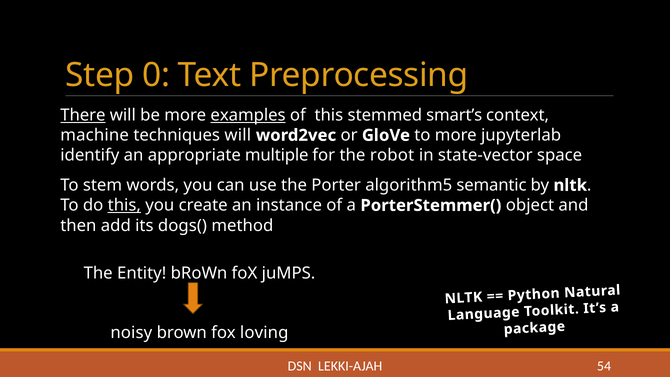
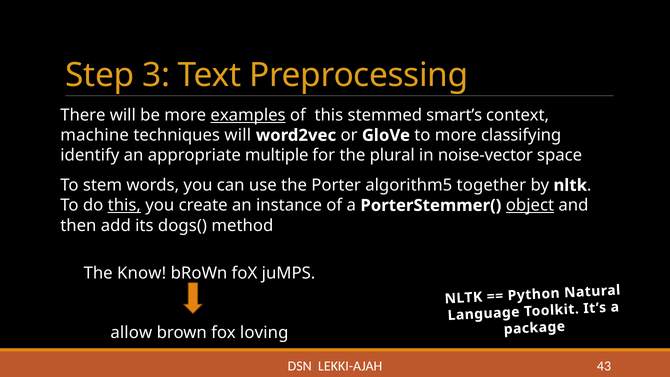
0: 0 -> 3
There underline: present -> none
jupyterlab: jupyterlab -> classifying
robot: robot -> plural
state-vector: state-vector -> noise-vector
semantic: semantic -> together
object underline: none -> present
Entity: Entity -> Know
noisy: noisy -> allow
54: 54 -> 43
